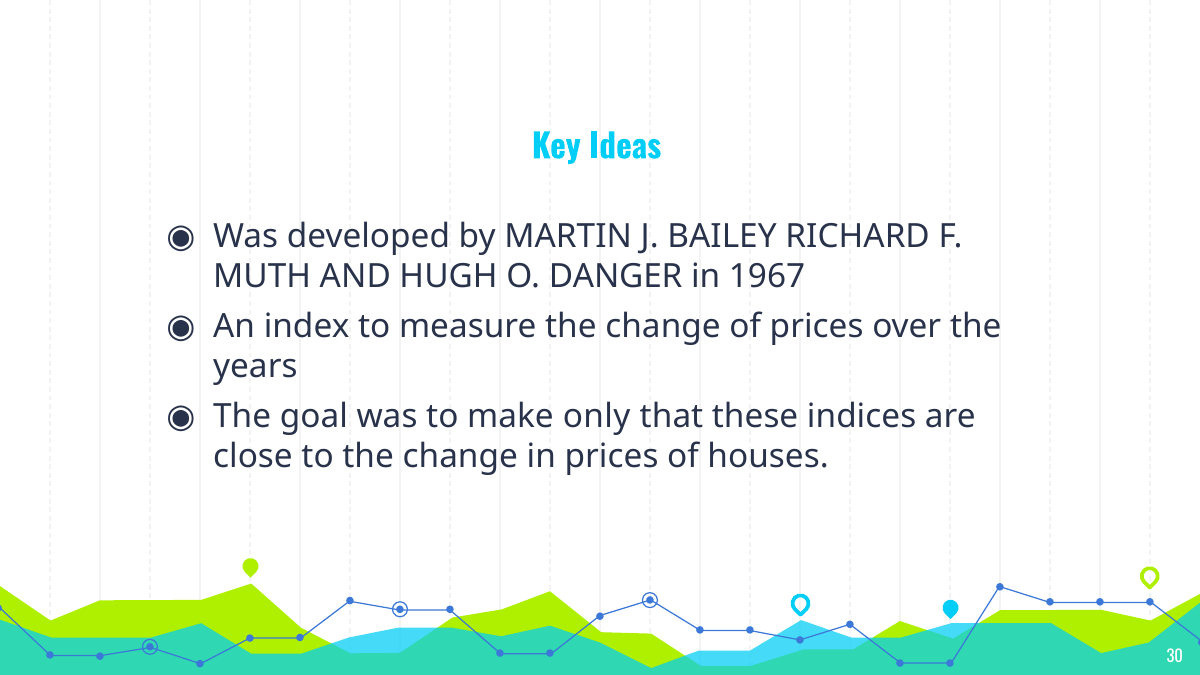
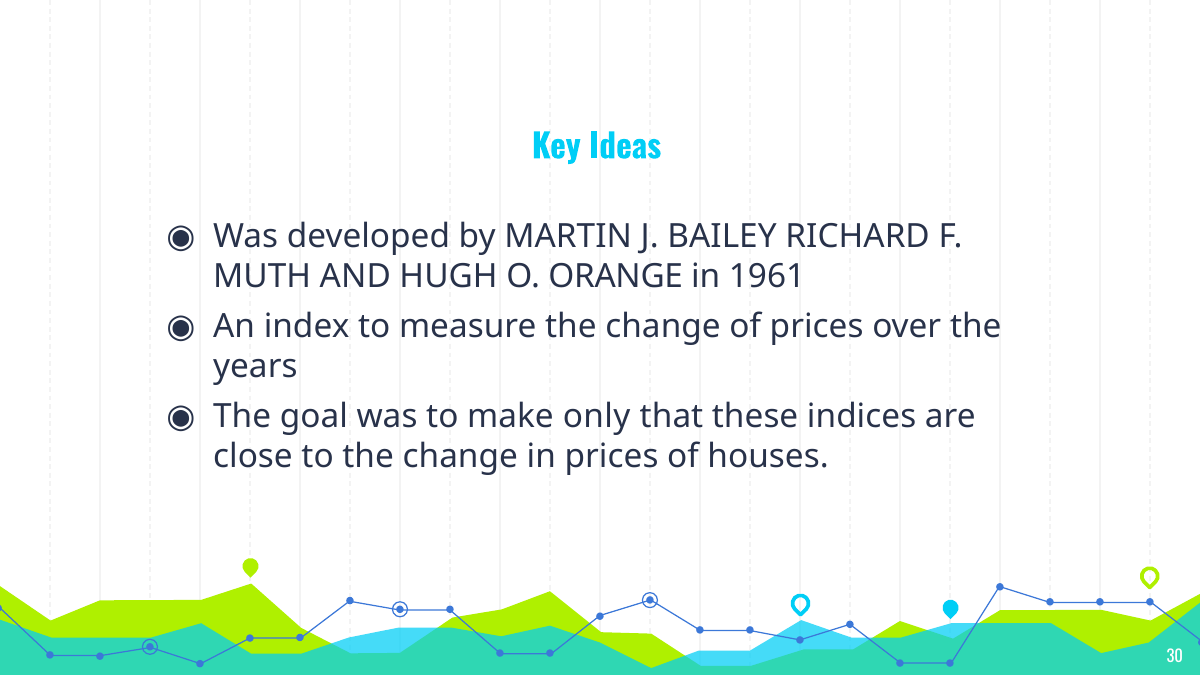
DANGER: DANGER -> ORANGE
1967: 1967 -> 1961
